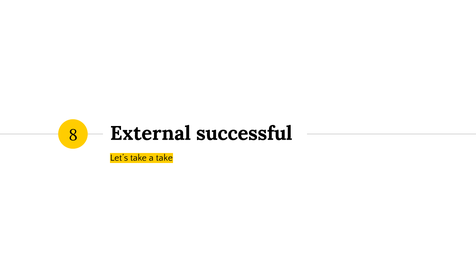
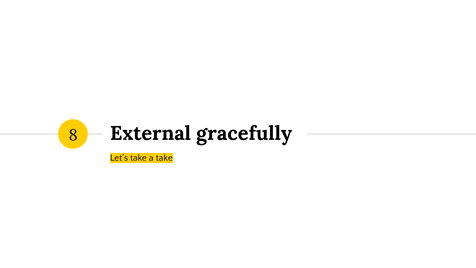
successful: successful -> gracefully
